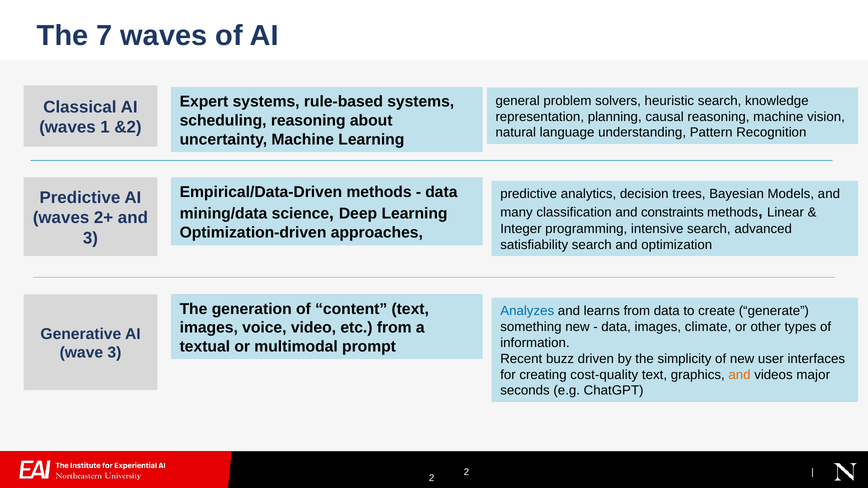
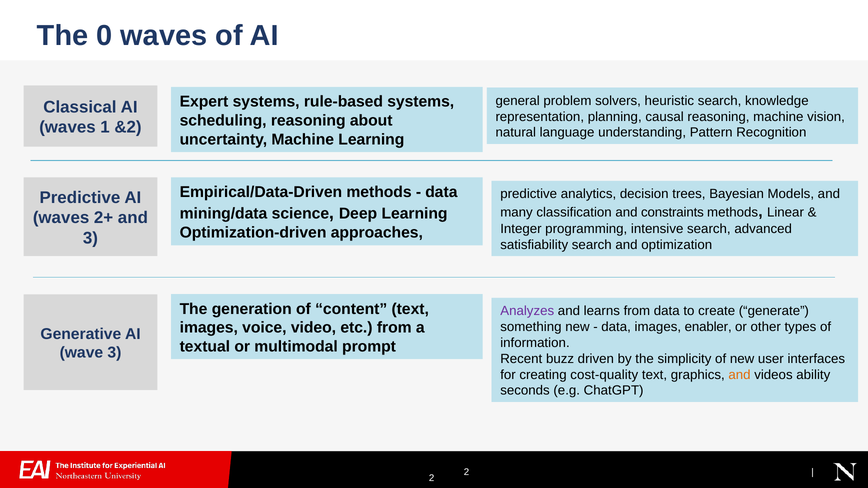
7: 7 -> 0
Analyzes colour: blue -> purple
climate: climate -> enabler
major: major -> ability
